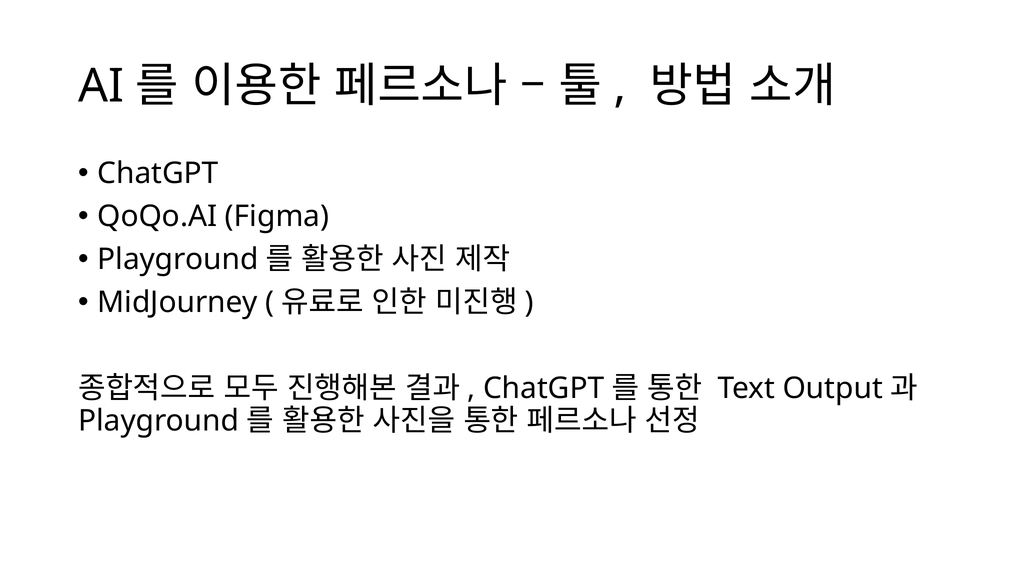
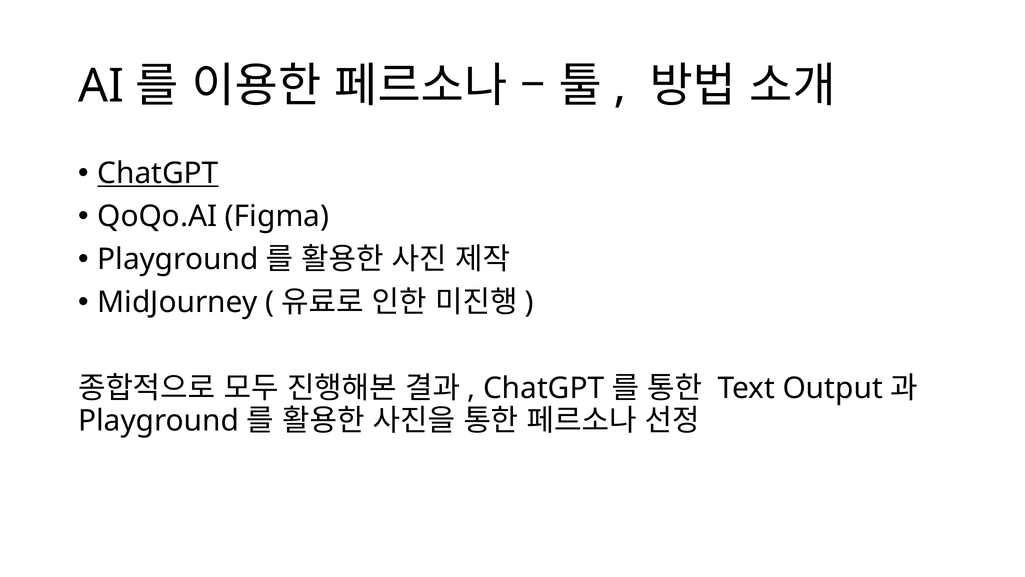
ChatGPT at (158, 173) underline: none -> present
